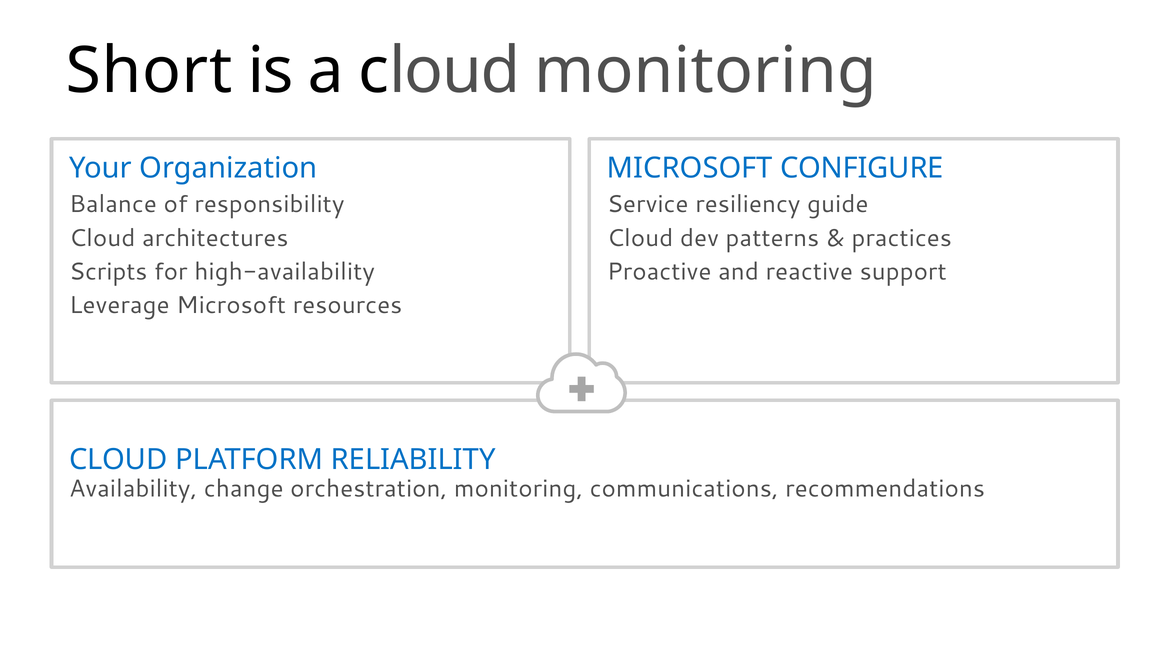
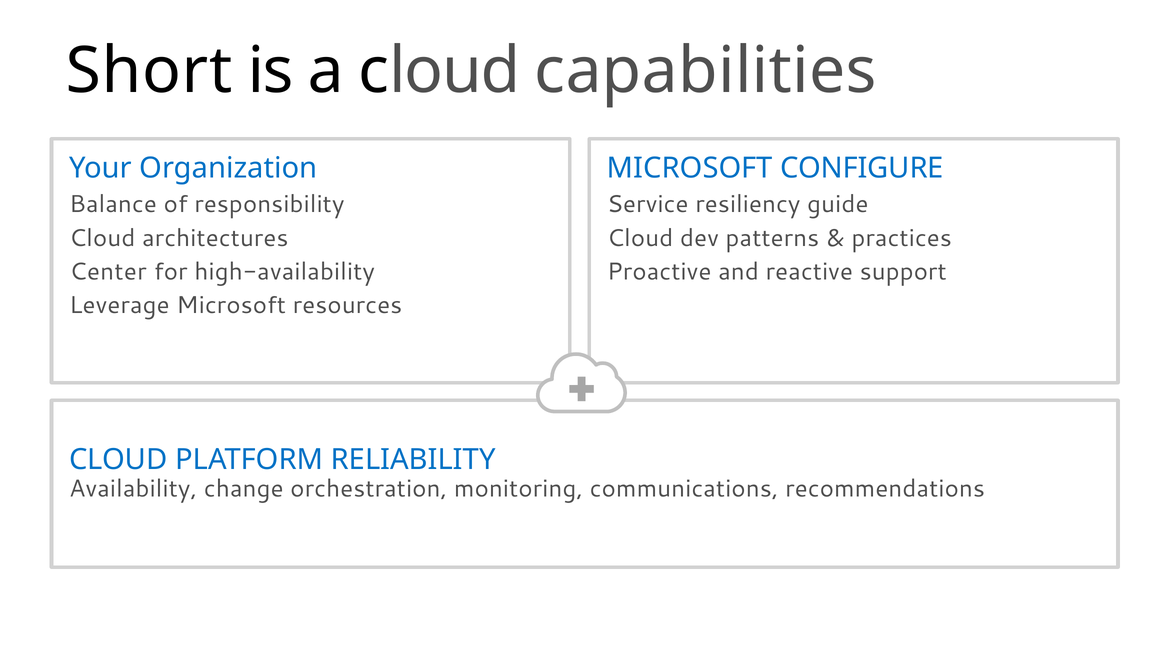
cloud monitoring: monitoring -> capabilities
Scripts: Scripts -> Center
